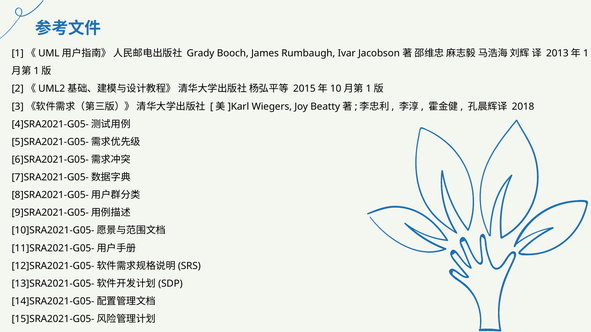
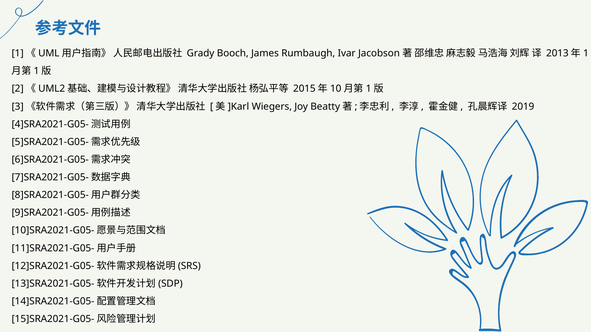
2018: 2018 -> 2019
